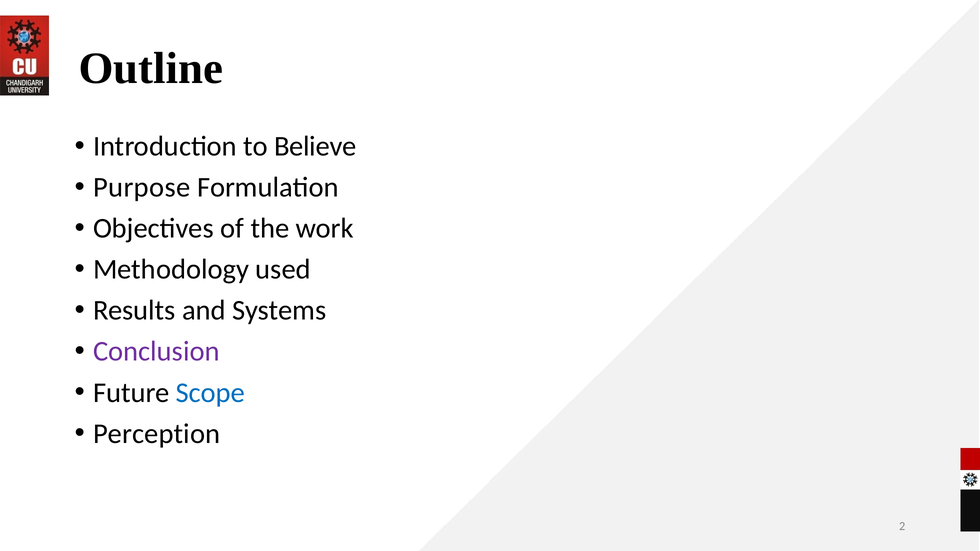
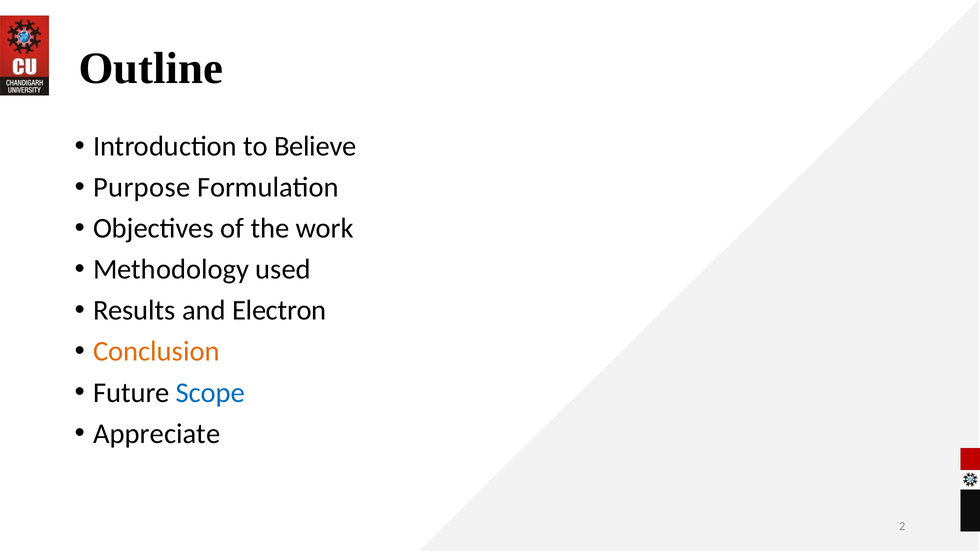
Systems: Systems -> Electron
Conclusion colour: purple -> orange
Perception: Perception -> Appreciate
